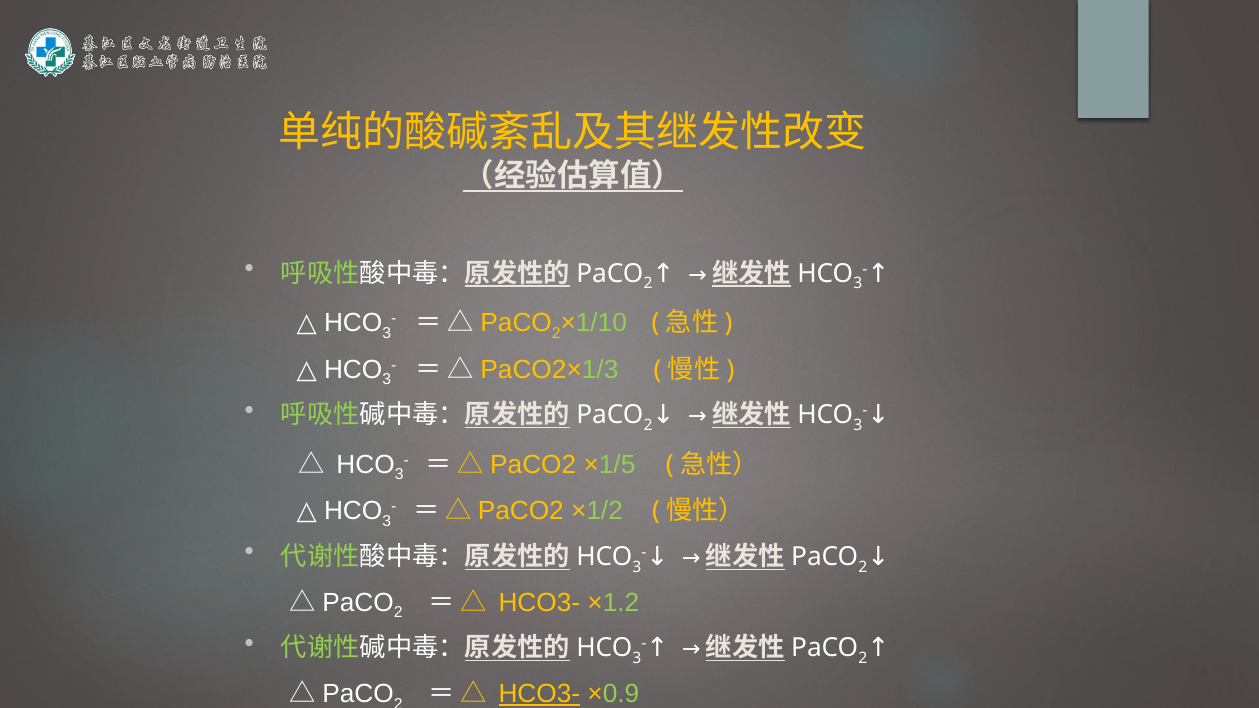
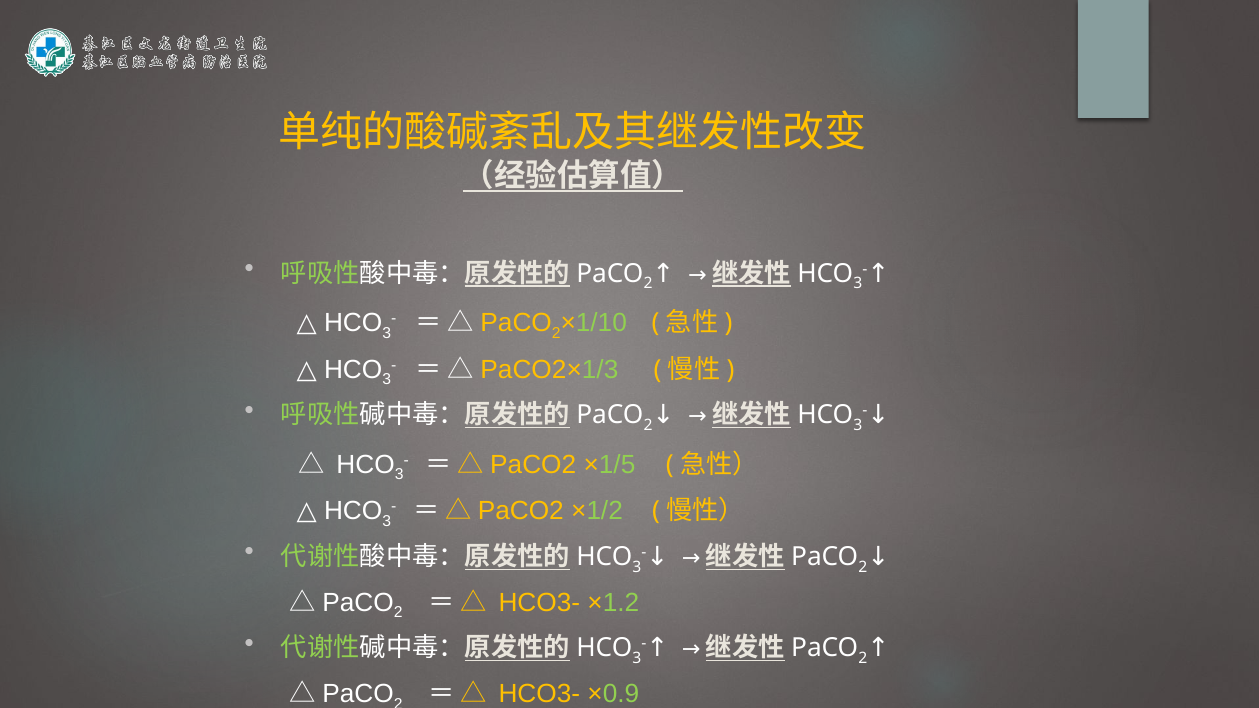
HCO3- at (539, 694) underline: present -> none
